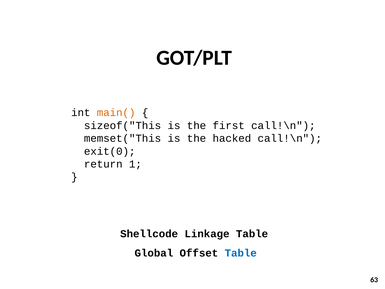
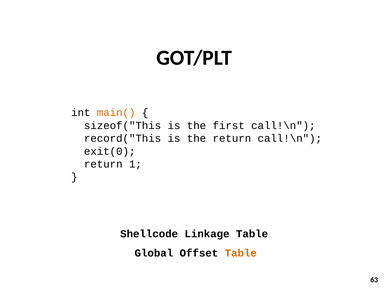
memset("This: memset("This -> record("This
the hacked: hacked -> return
Table at (241, 253) colour: blue -> orange
